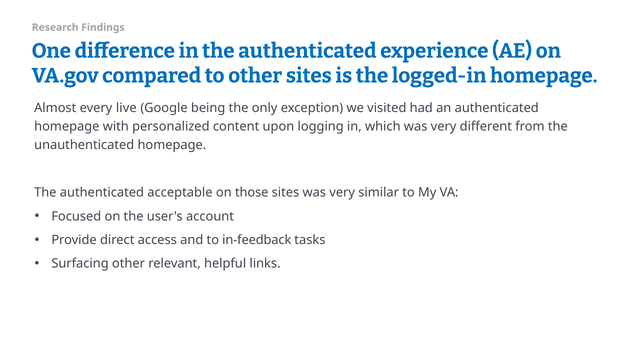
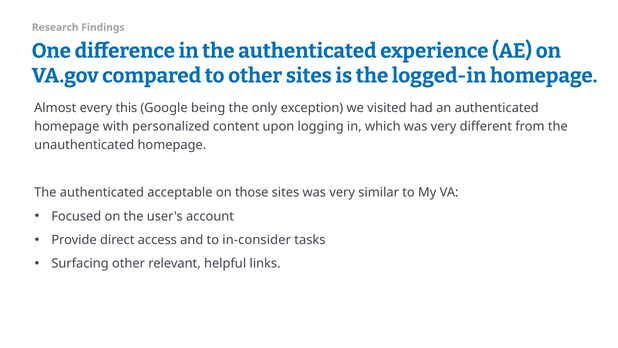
live: live -> this
in-feedback: in-feedback -> in-consider
